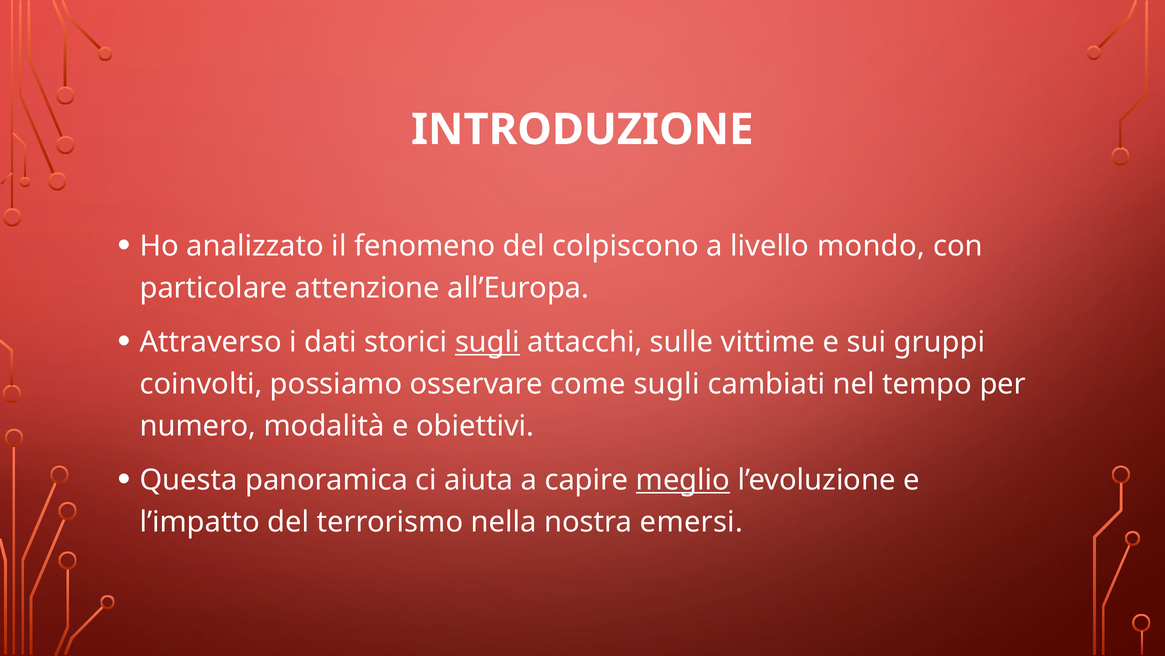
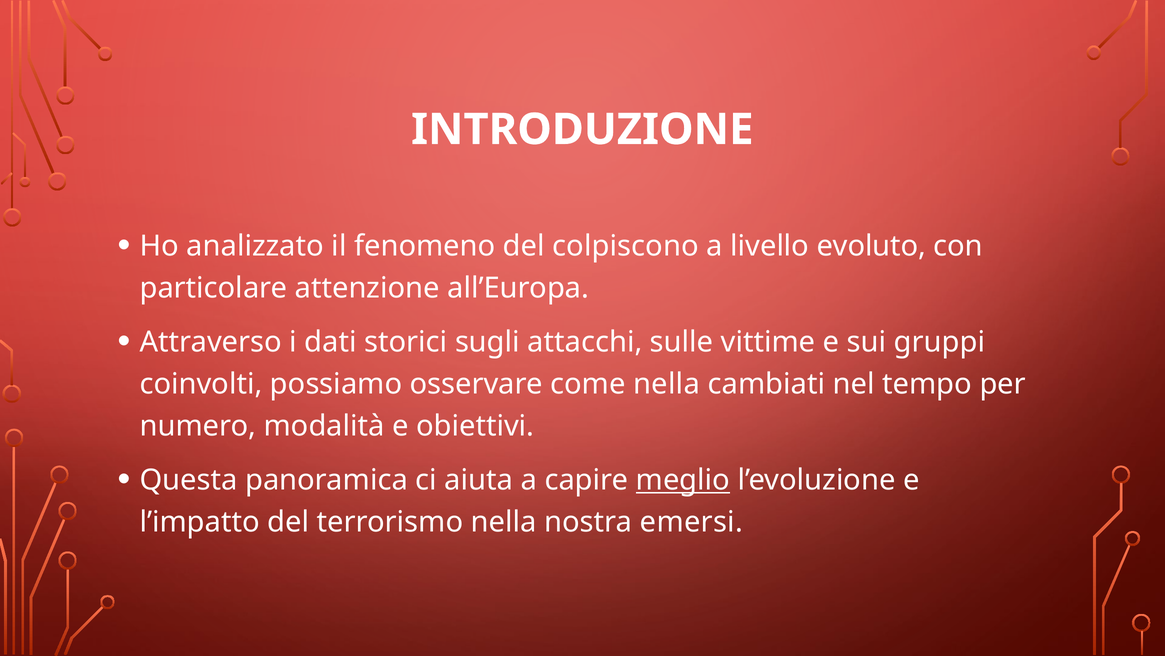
mondo: mondo -> evoluto
sugli at (487, 342) underline: present -> none
come sugli: sugli -> nella
